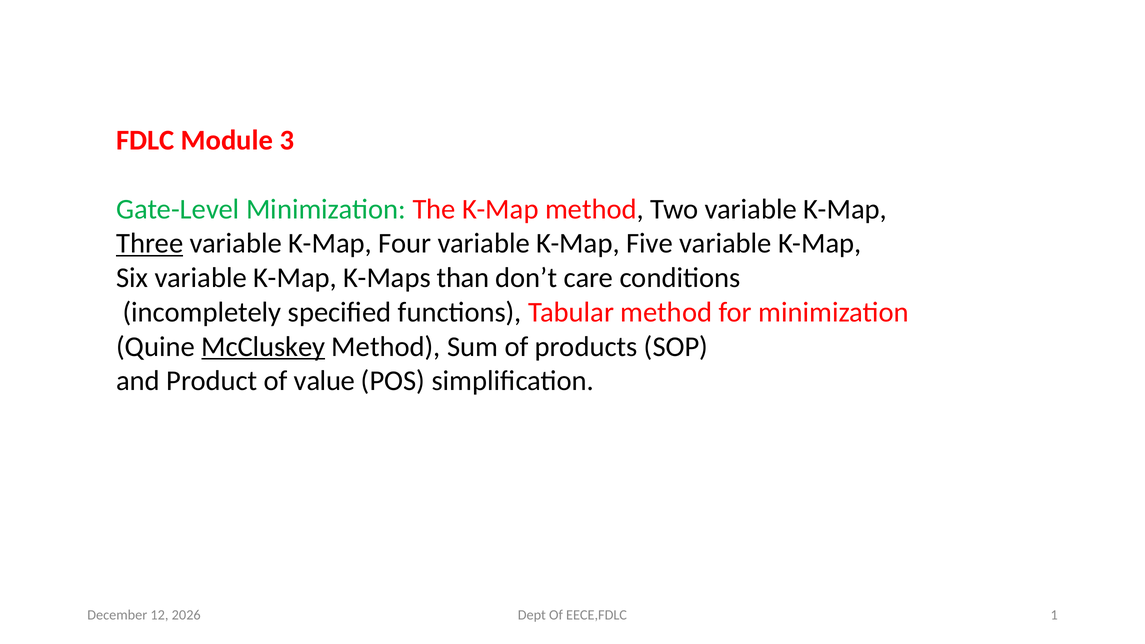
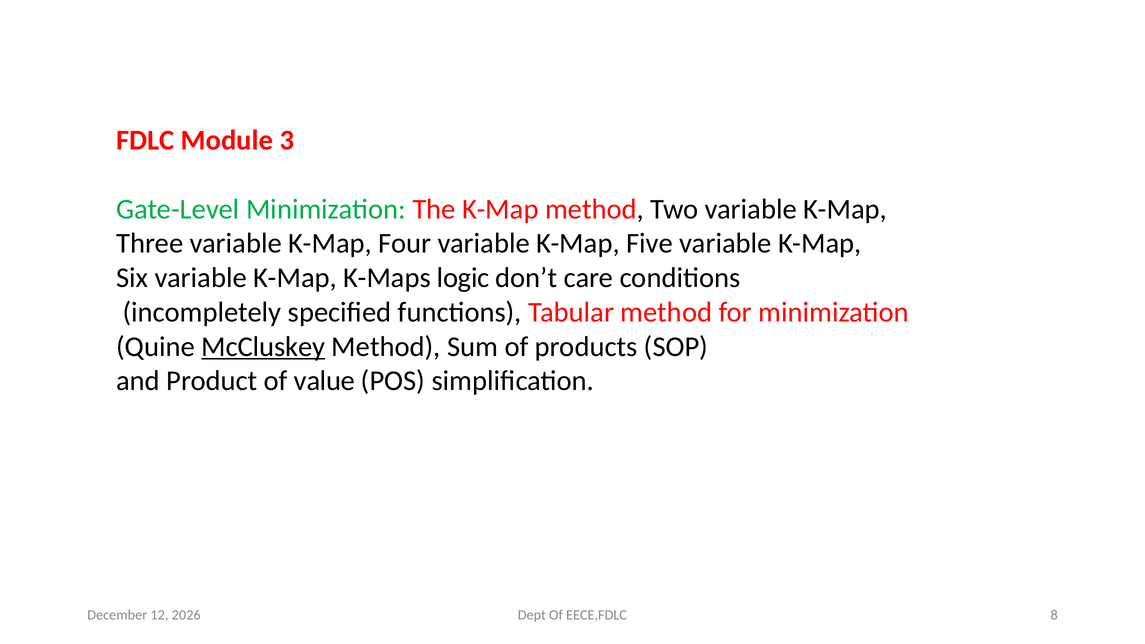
Three underline: present -> none
than: than -> logic
1: 1 -> 8
